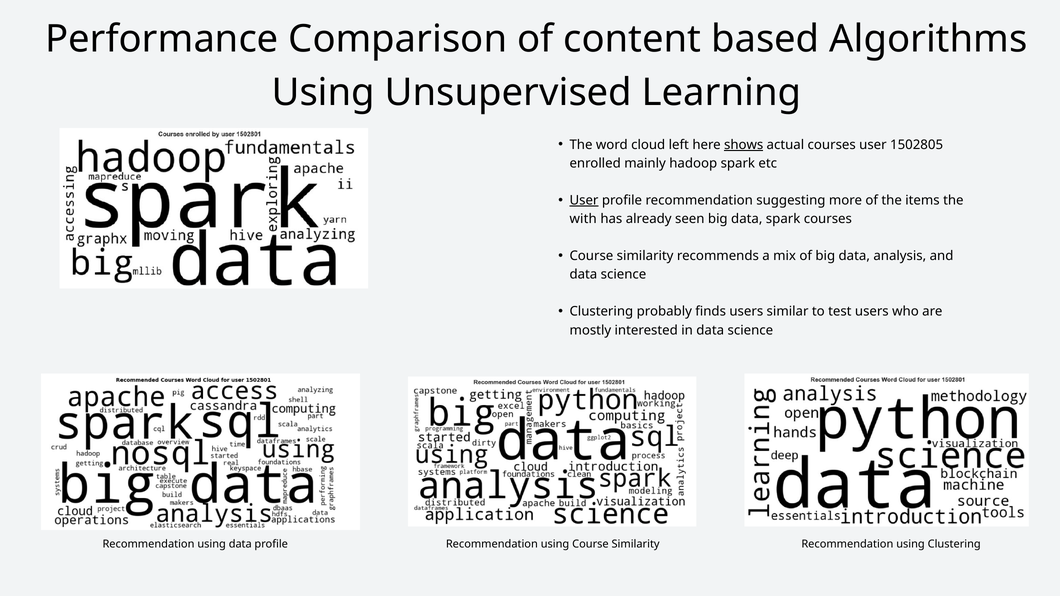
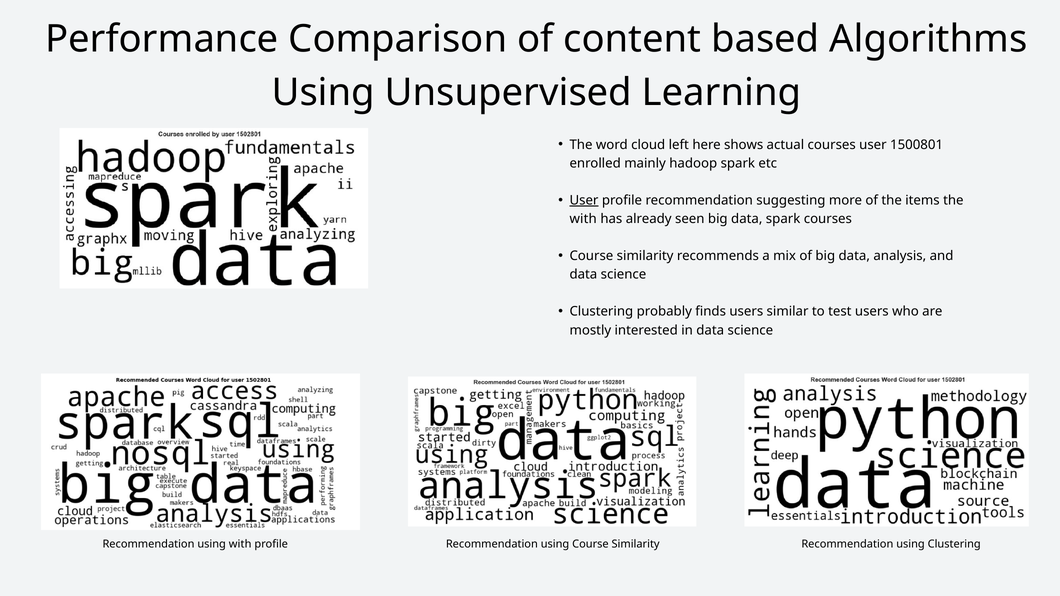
shows underline: present -> none
1502805: 1502805 -> 1500801
using data: data -> with
